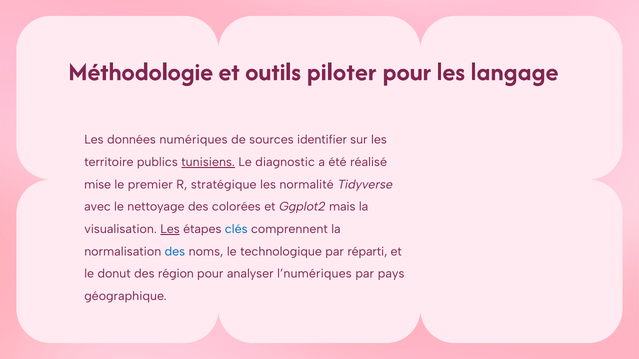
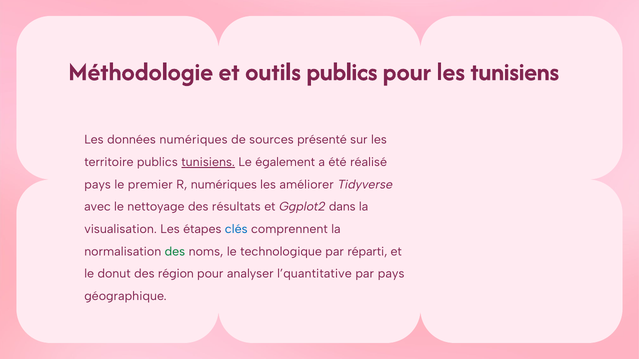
outils piloter: piloter -> publics
les langage: langage -> tunisiens
identifier: identifier -> présenté
diagnostic: diagnostic -> également
mise at (98, 185): mise -> pays
R stratégique: stratégique -> numériques
normalité: normalité -> améliorer
colorées: colorées -> résultats
mais: mais -> dans
Les at (170, 230) underline: present -> none
des at (175, 252) colour: blue -> green
l’numériques: l’numériques -> l’quantitative
